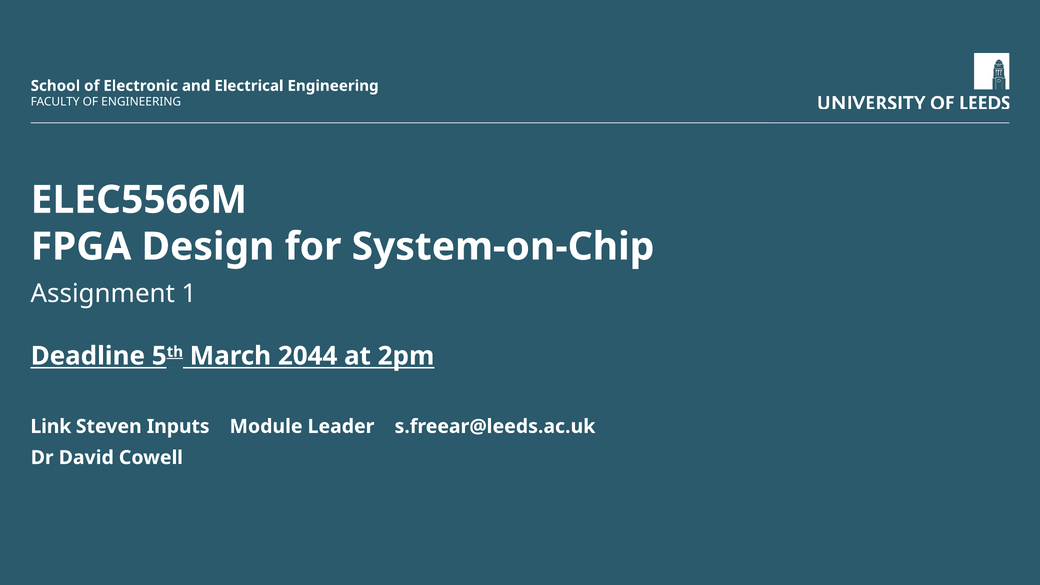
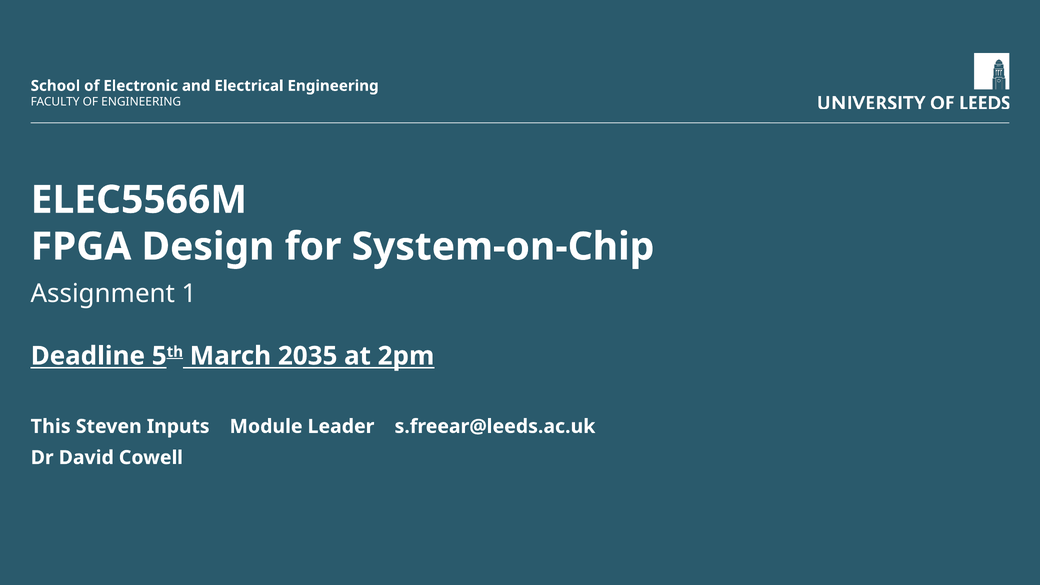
2044: 2044 -> 2035
Link: Link -> This
